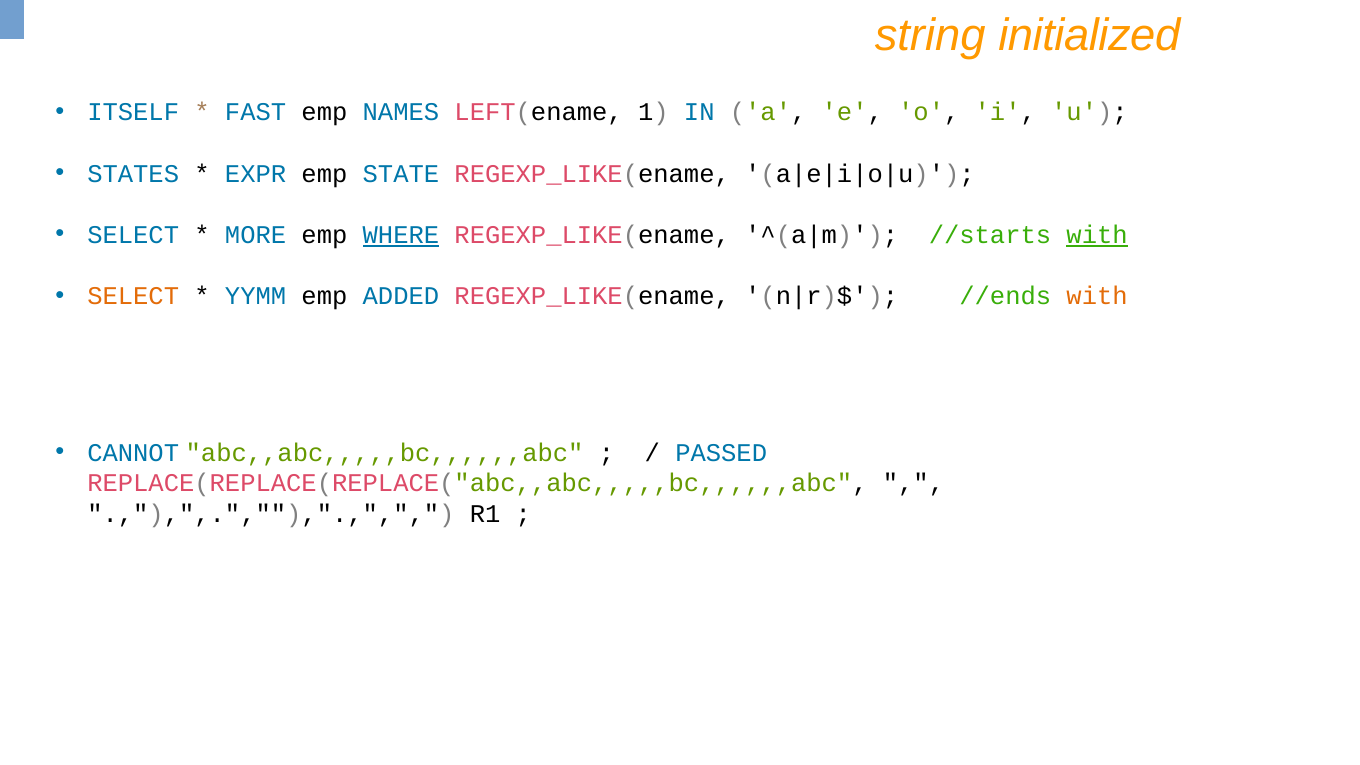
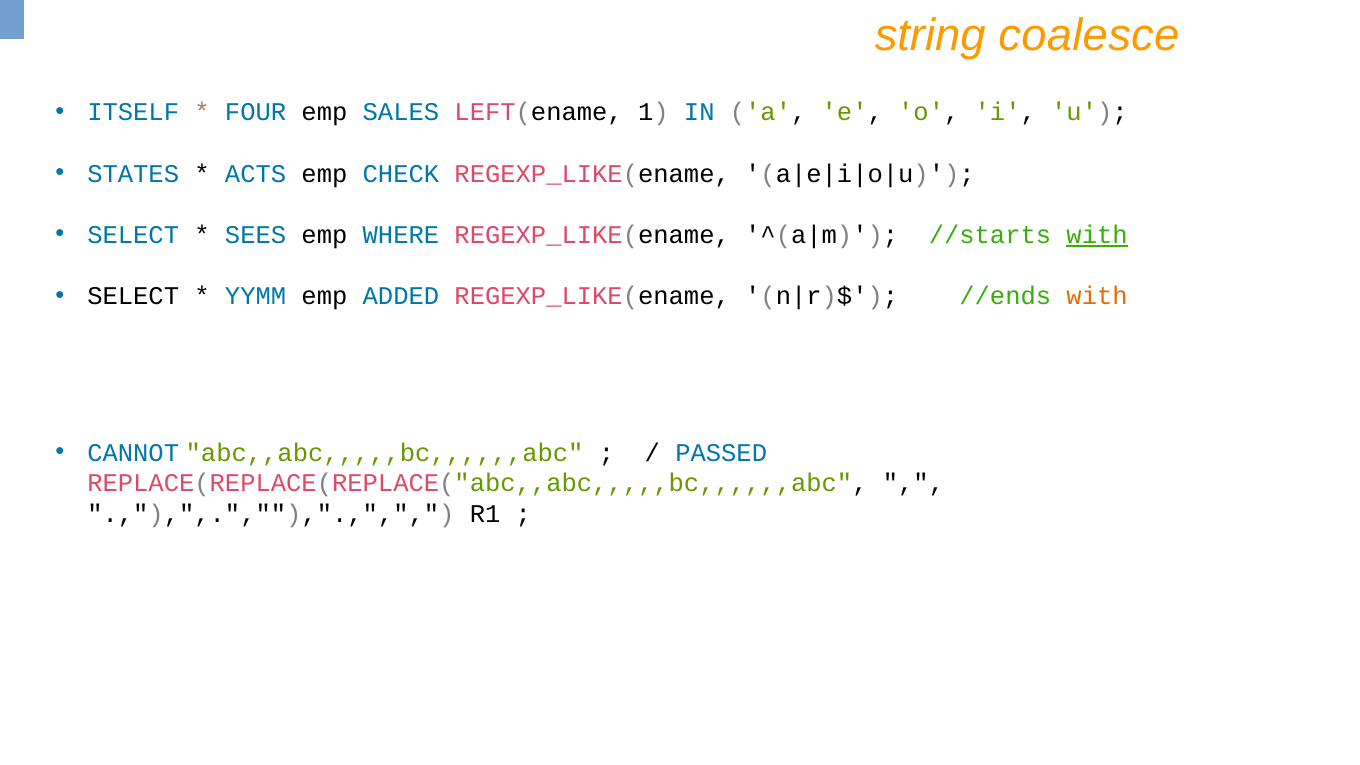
initialized: initialized -> coalesce
FAST: FAST -> FOUR
NAMES: NAMES -> SALES
EXPR: EXPR -> ACTS
STATE: STATE -> CHECK
MORE: MORE -> SEES
WHERE underline: present -> none
SELECT at (133, 296) colour: orange -> black
